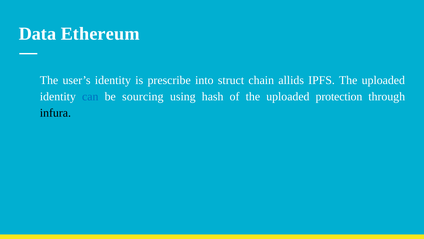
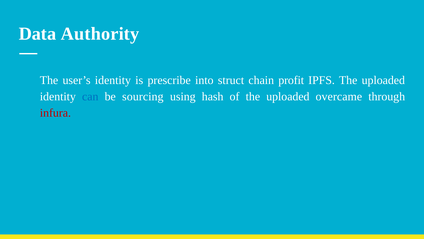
Ethereum: Ethereum -> Authority
allids: allids -> profit
protection: protection -> overcame
infura colour: black -> red
